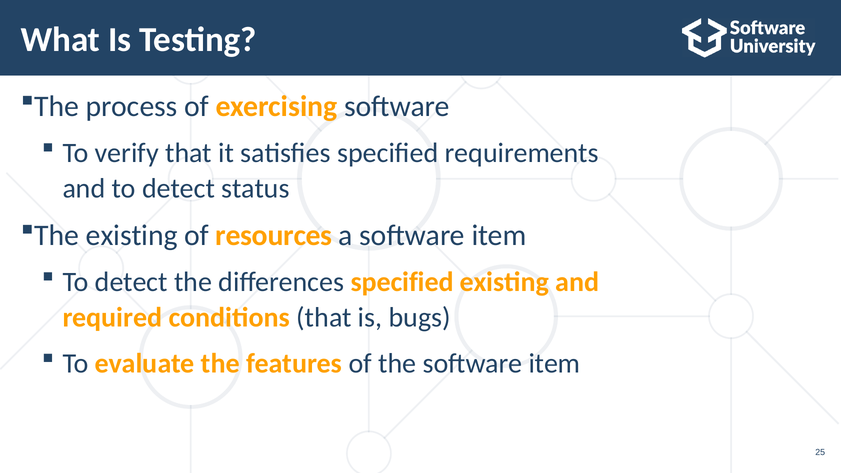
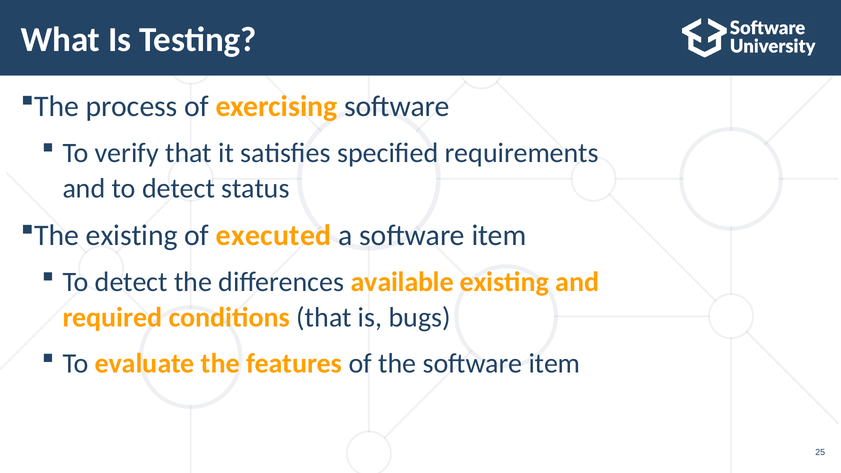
resources: resources -> executed
differences specified: specified -> available
